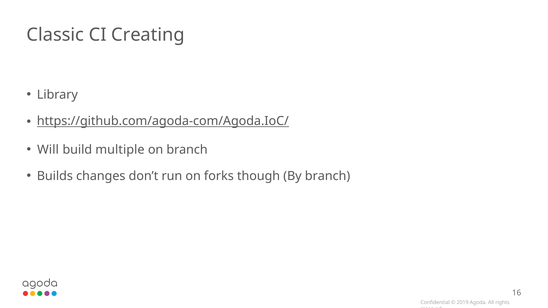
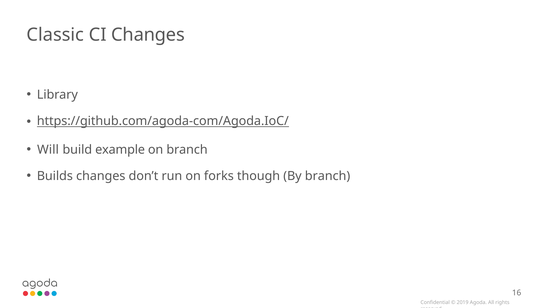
CI Creating: Creating -> Changes
multiple: multiple -> example
